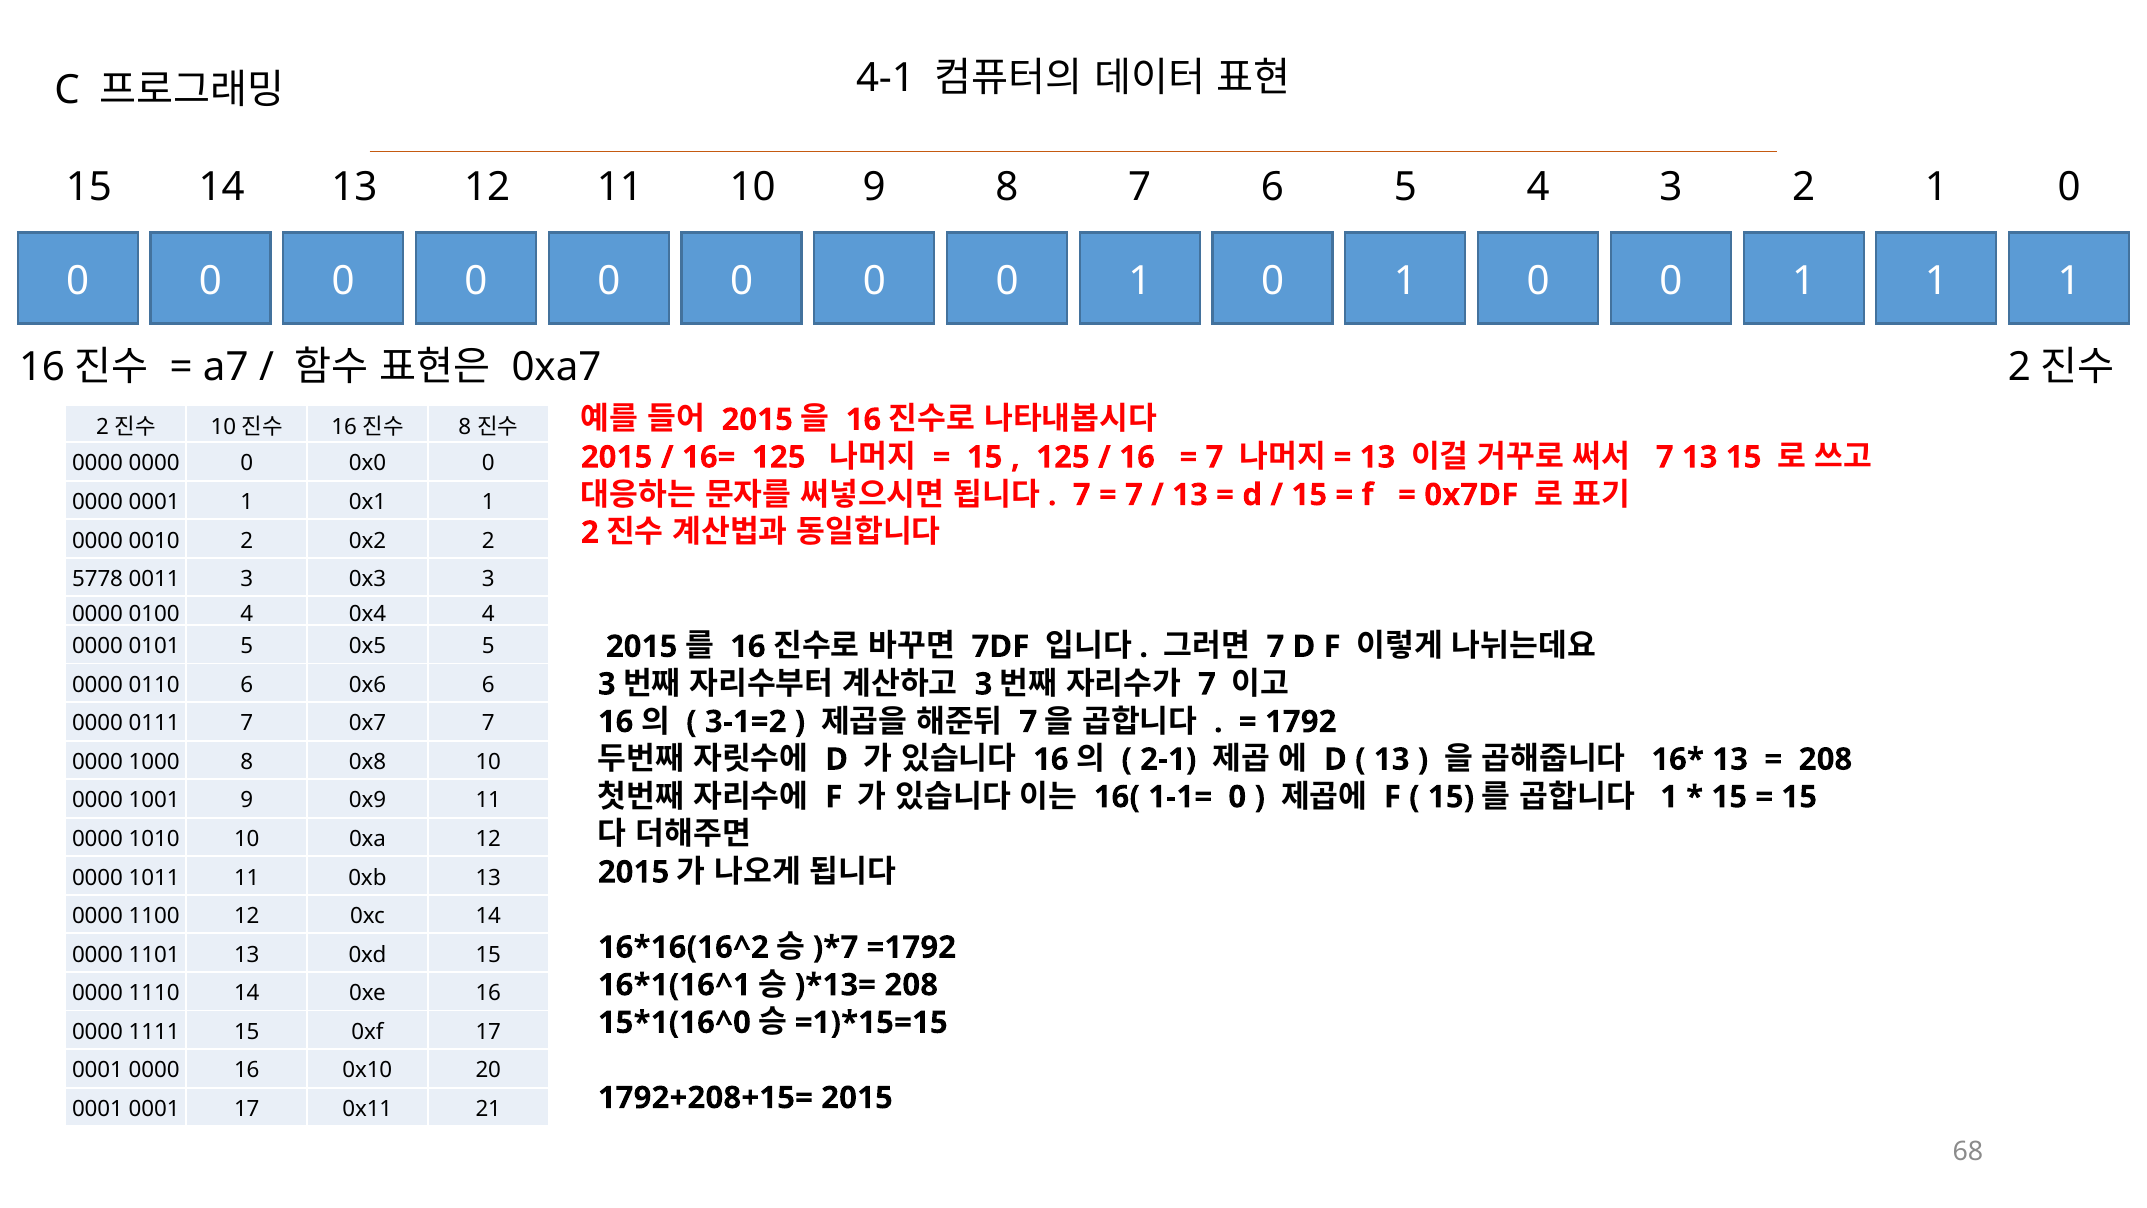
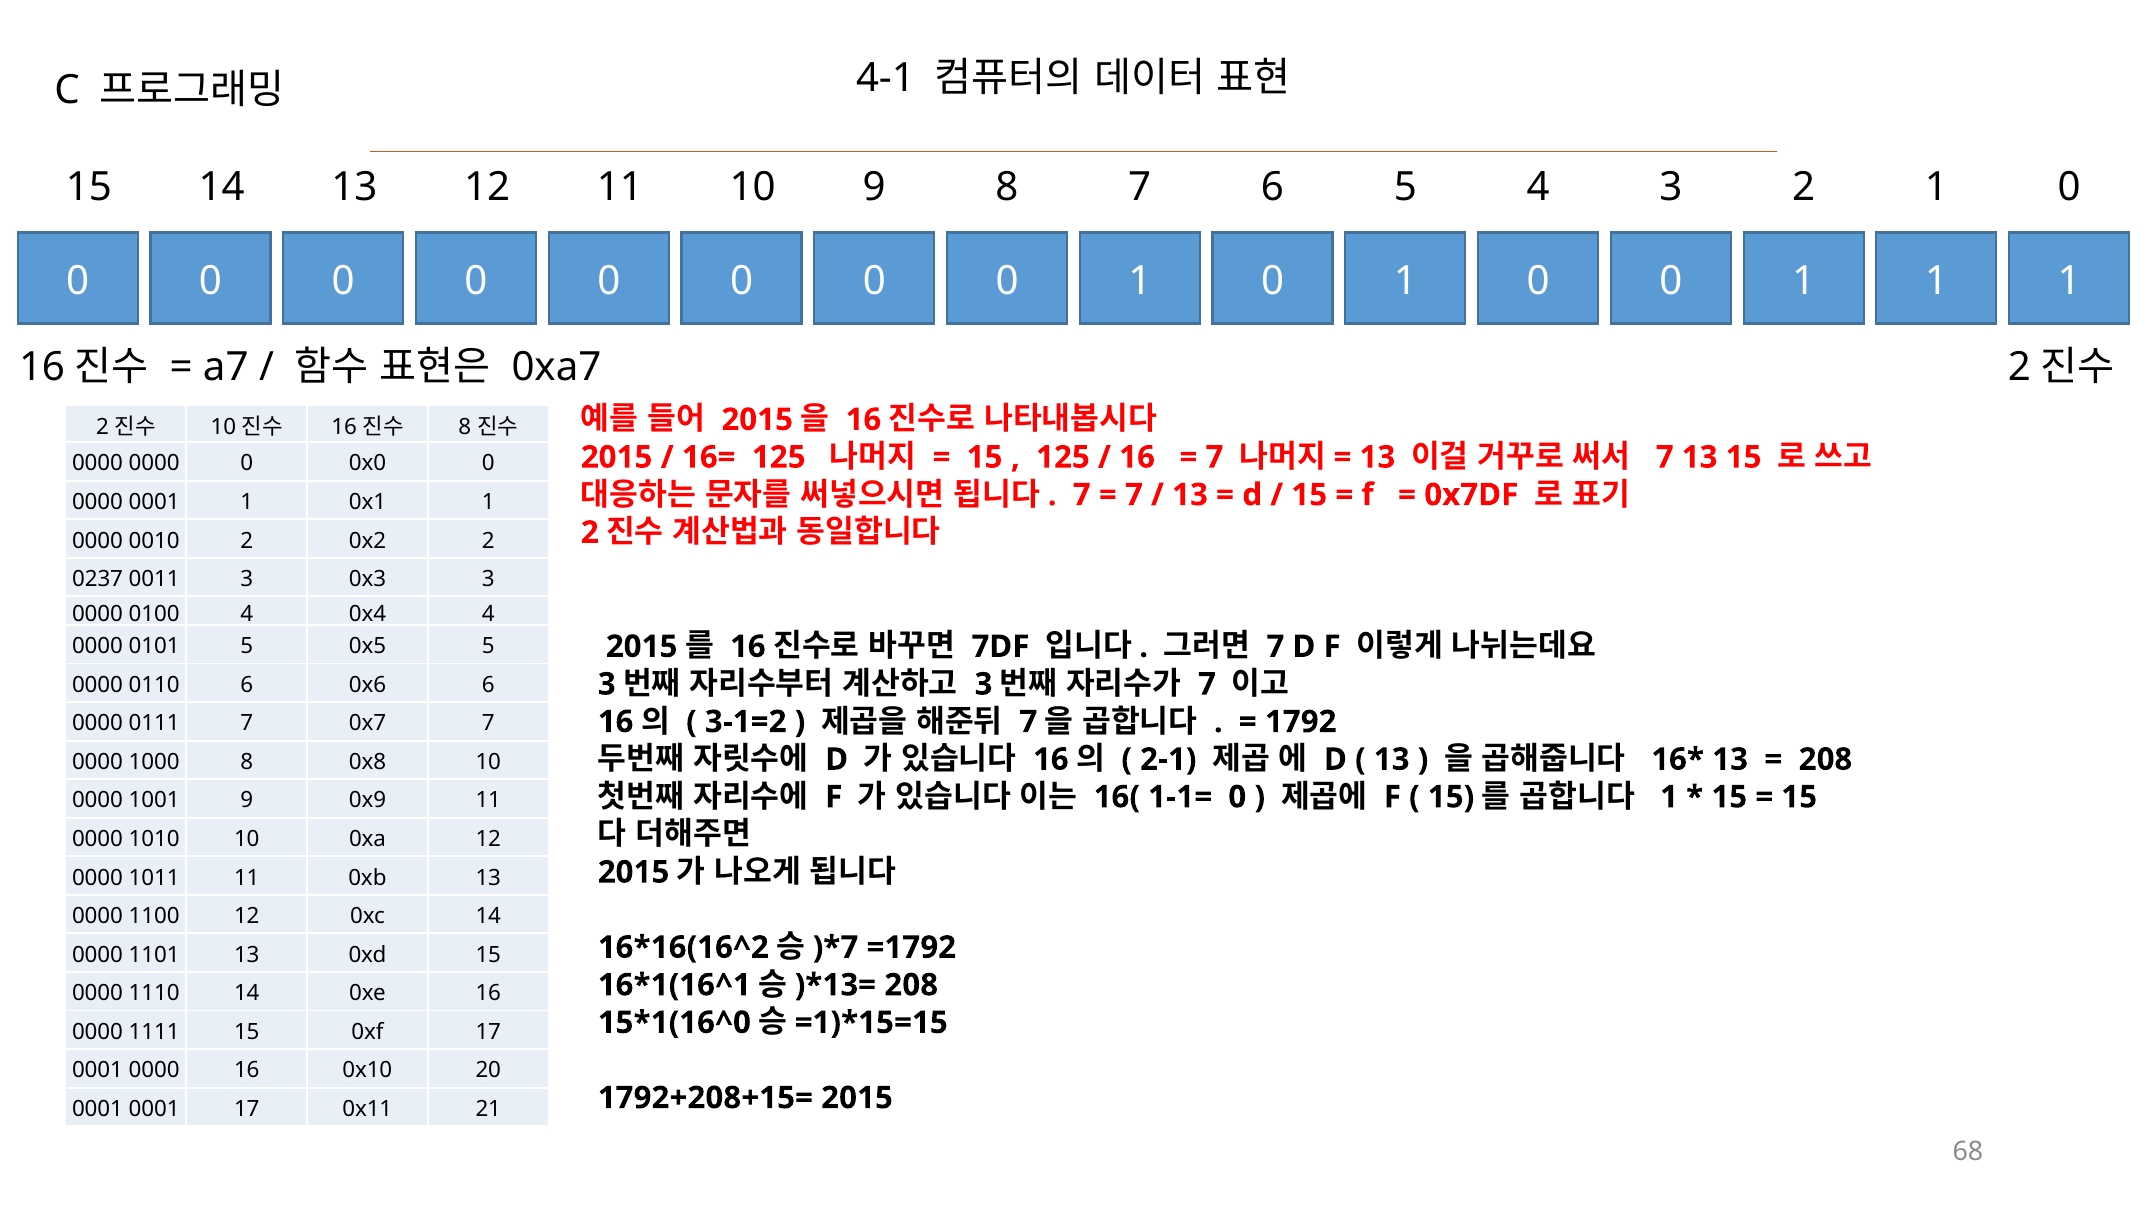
5778: 5778 -> 0237
